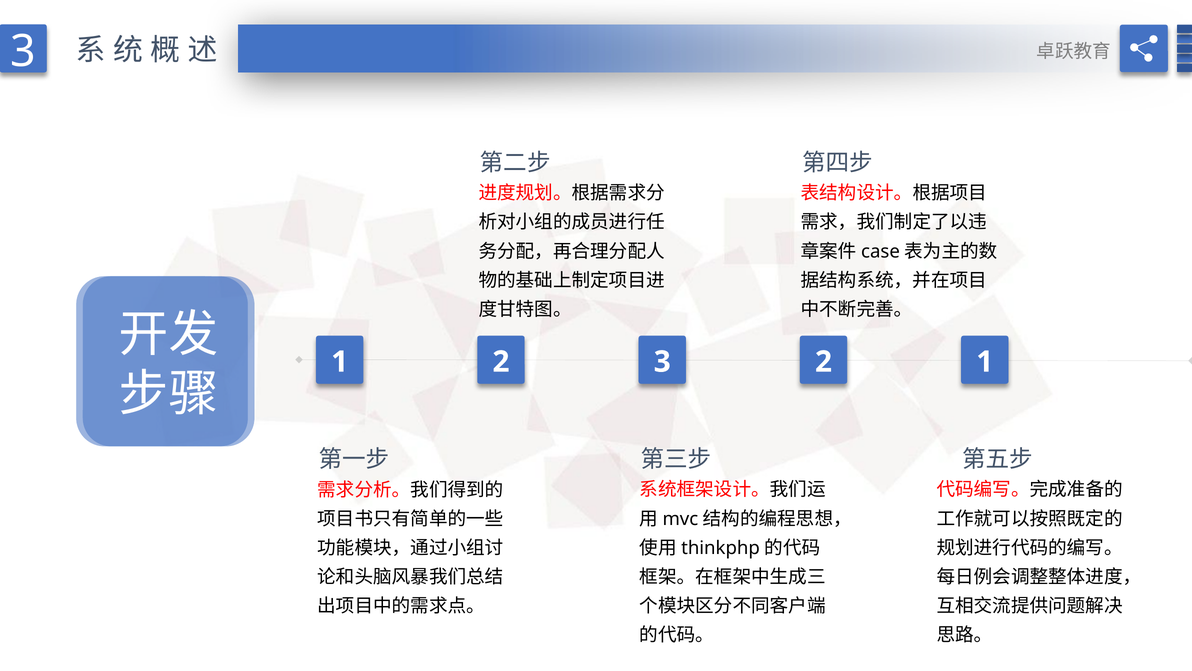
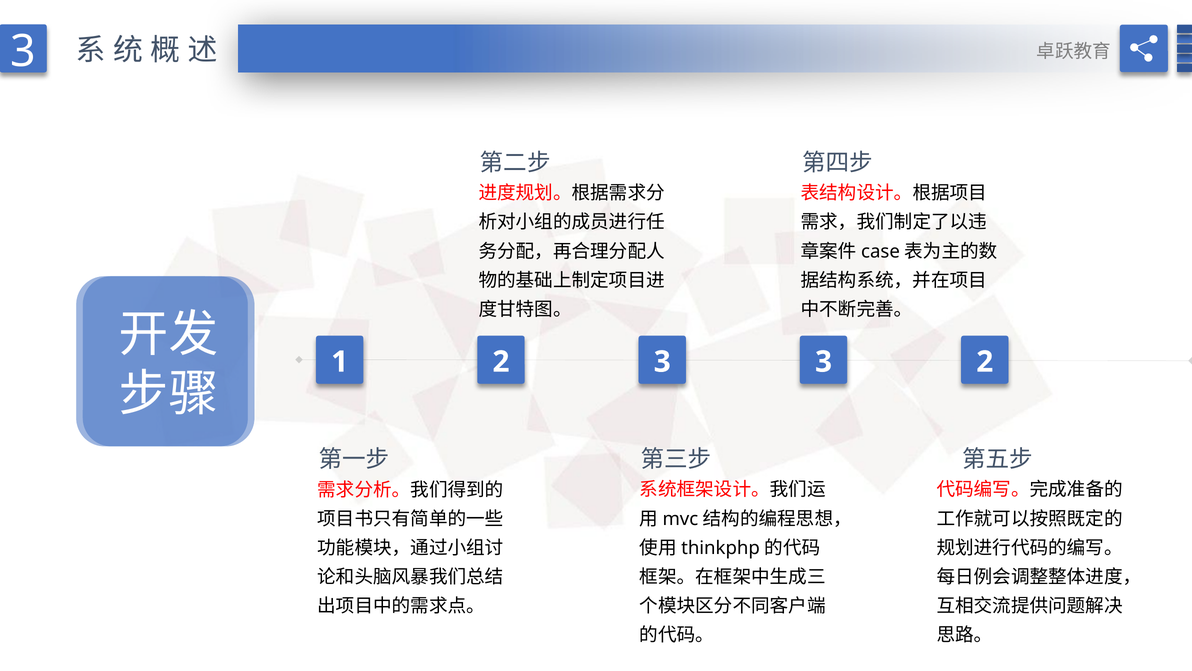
1 2: 2 -> 3
2 1: 1 -> 2
